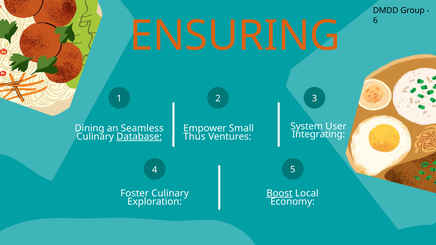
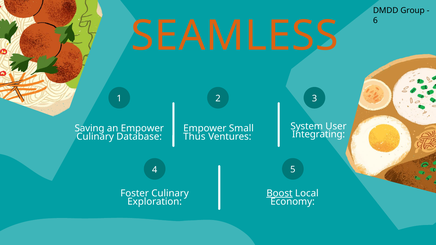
ENSURING: ENSURING -> SEAMLESS
Dining: Dining -> Saving
an Seamless: Seamless -> Empower
Database underline: present -> none
